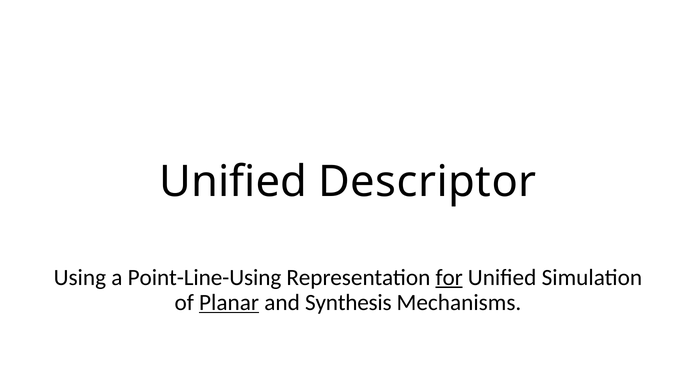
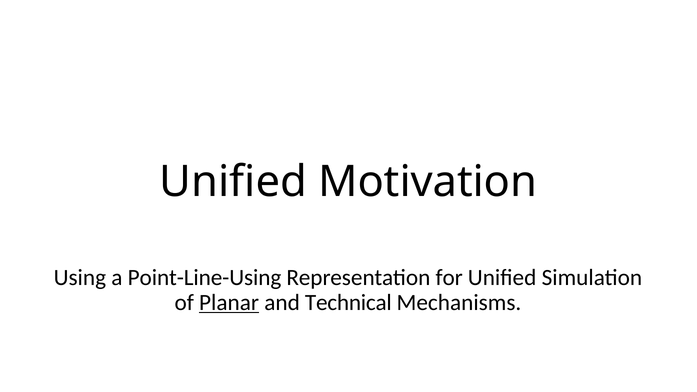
Descriptor: Descriptor -> Motivation
for underline: present -> none
Synthesis: Synthesis -> Technical
